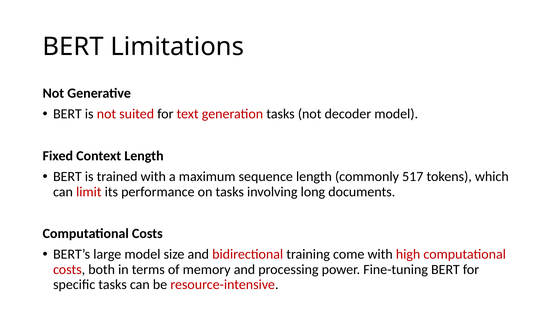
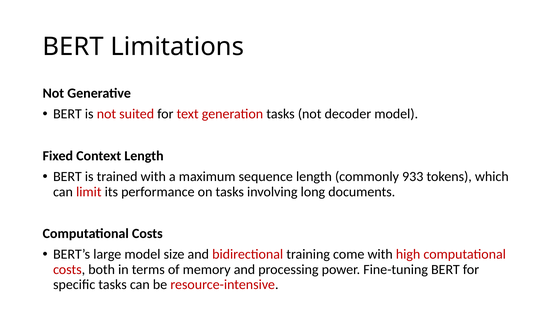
517: 517 -> 933
